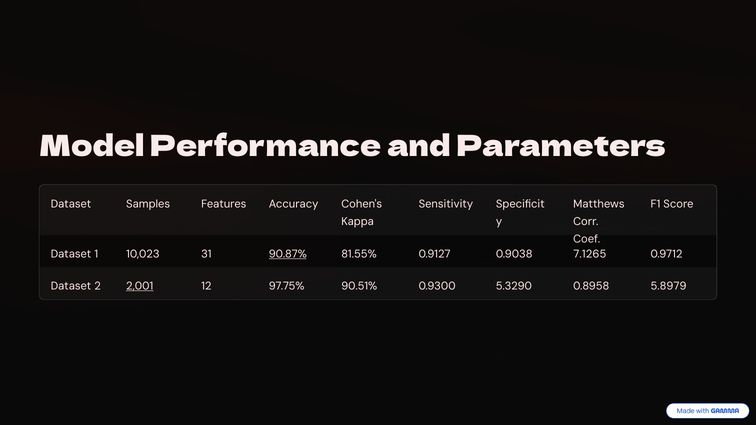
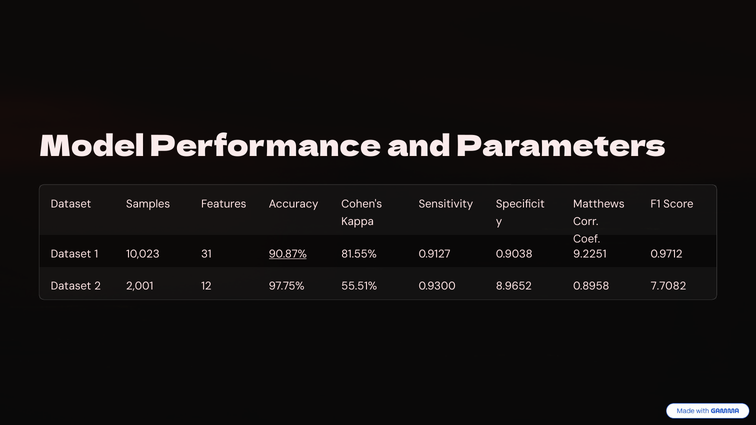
7.1265: 7.1265 -> 9.2251
2,001 underline: present -> none
90.51%: 90.51% -> 55.51%
5.3290: 5.3290 -> 8.9652
5.8979: 5.8979 -> 7.7082
